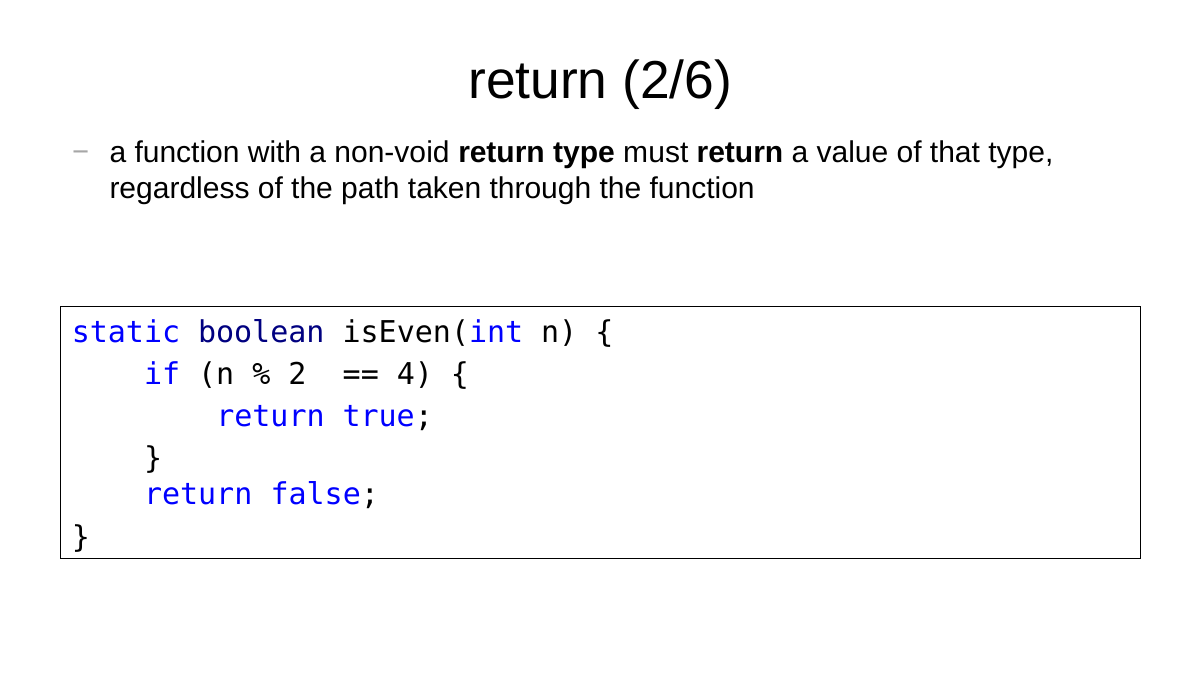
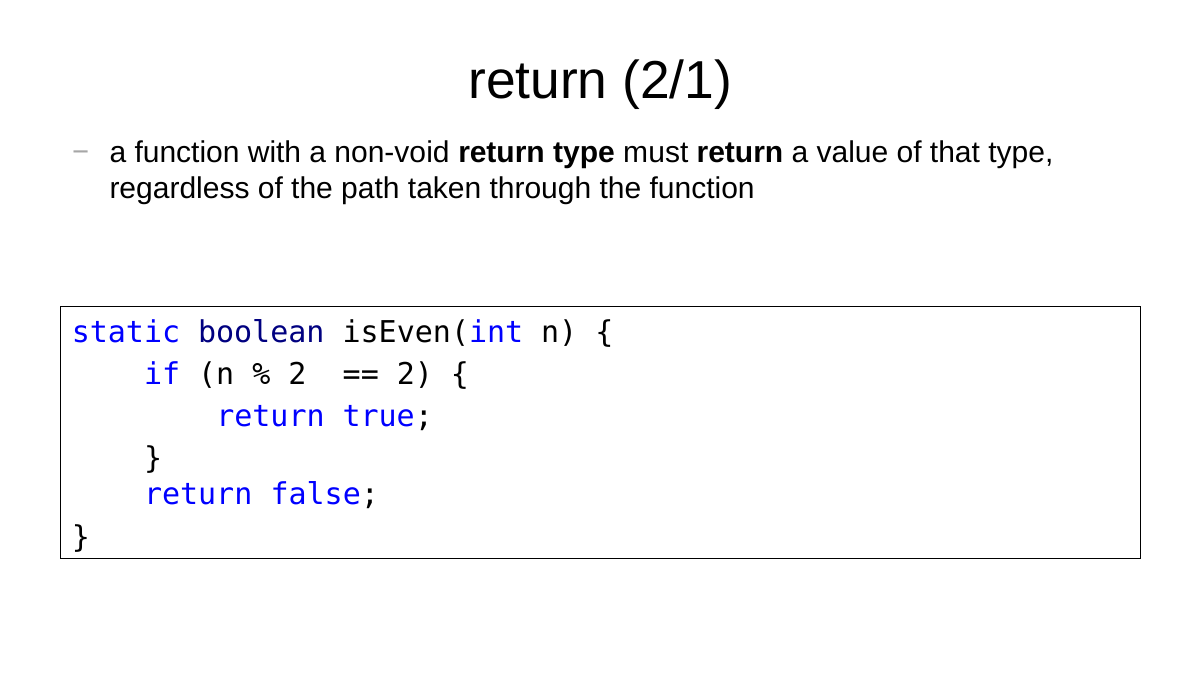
2/6: 2/6 -> 2/1
4 at (415, 375): 4 -> 2
